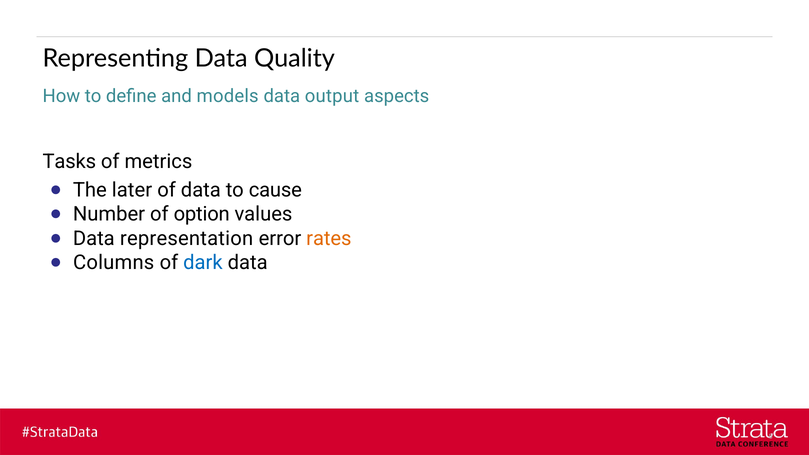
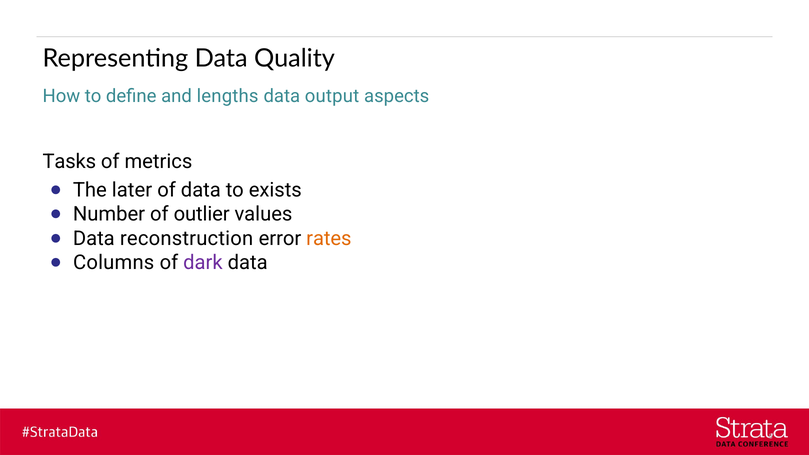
models: models -> lengths
cause: cause -> exists
option: option -> outlier
representation: representation -> reconstruction
dark colour: blue -> purple
